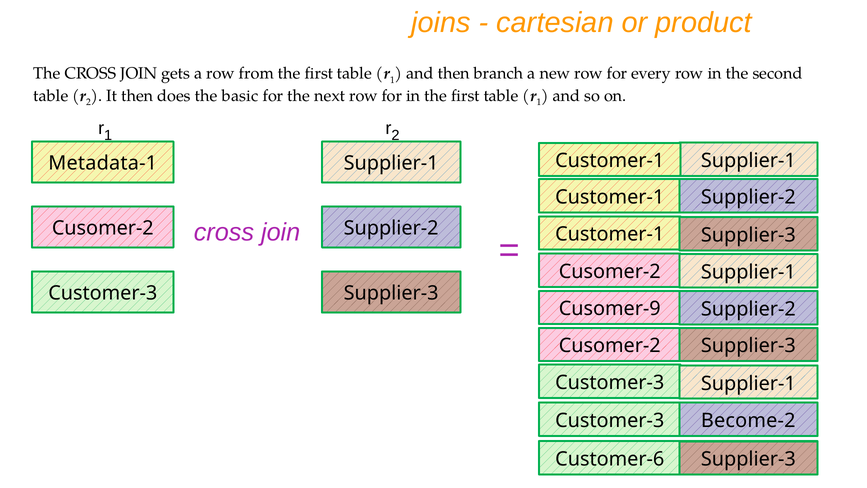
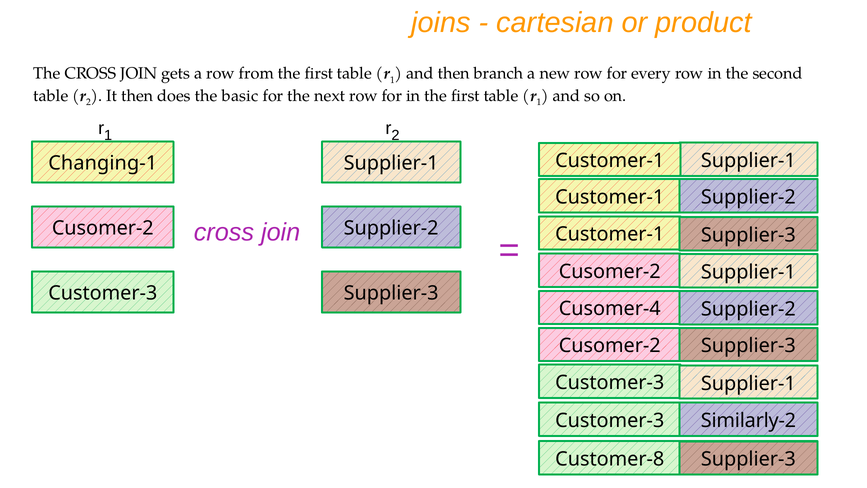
Metadata-1: Metadata-1 -> Changing-1
Cusomer-9: Cusomer-9 -> Cusomer-4
Become-2: Become-2 -> Similarly-2
Customer-6: Customer-6 -> Customer-8
